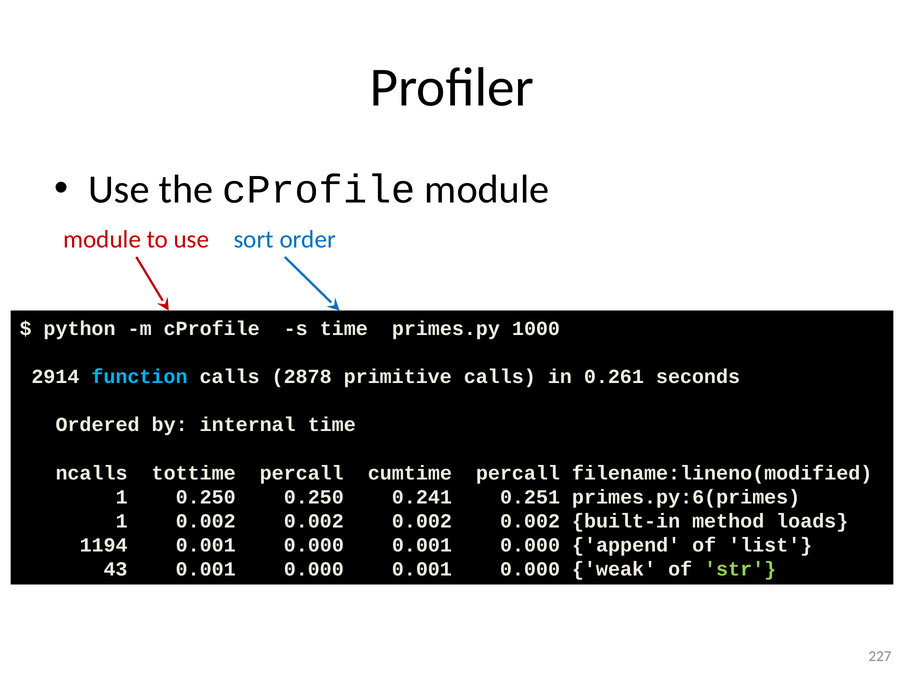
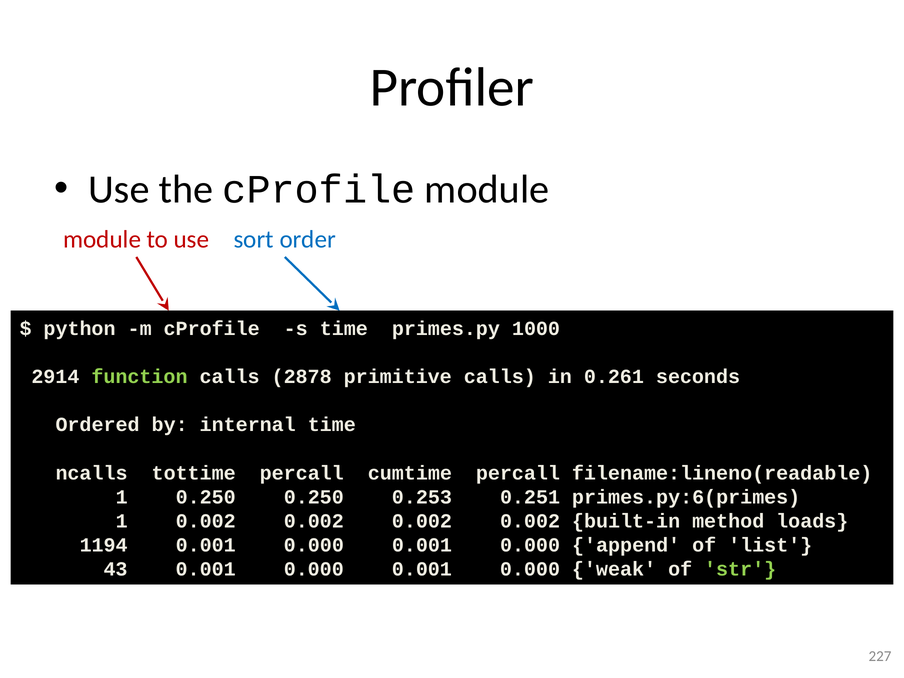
function colour: light blue -> light green
filename:lineno(modified: filename:lineno(modified -> filename:lineno(readable
0.241: 0.241 -> 0.253
